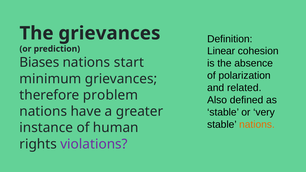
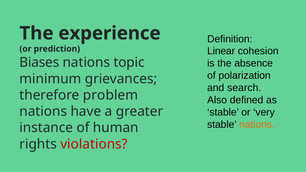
The grievances: grievances -> experience
start: start -> topic
related: related -> search
violations colour: purple -> red
